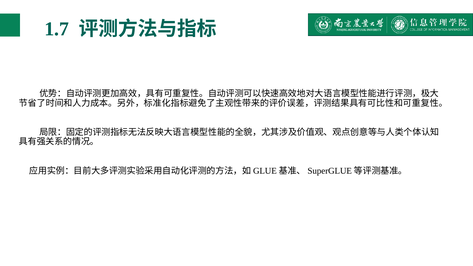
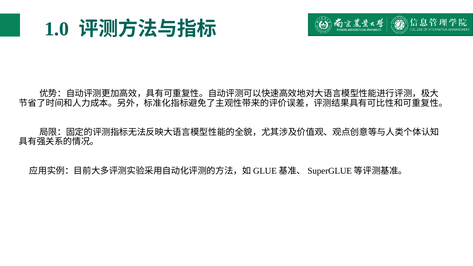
1.7: 1.7 -> 1.0
